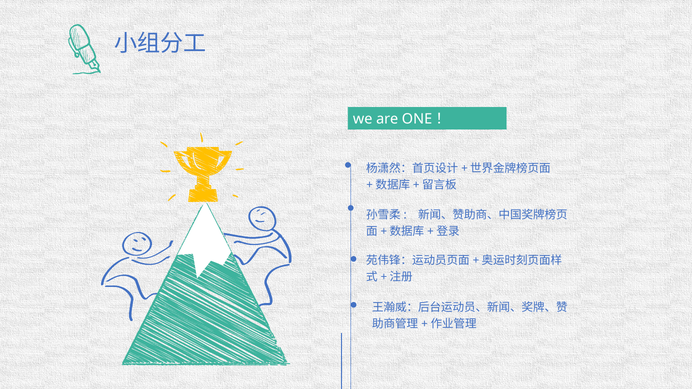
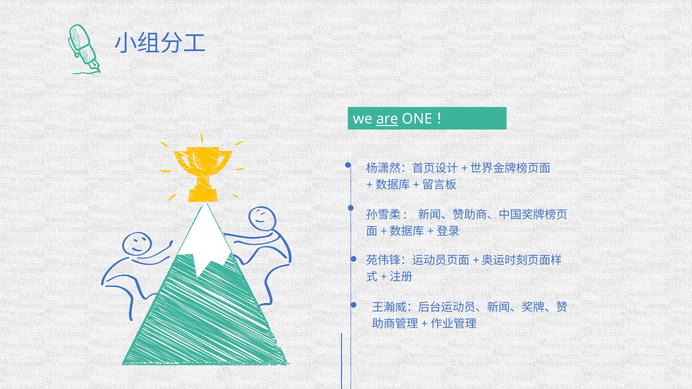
are underline: none -> present
